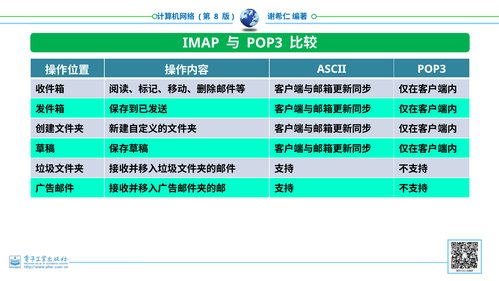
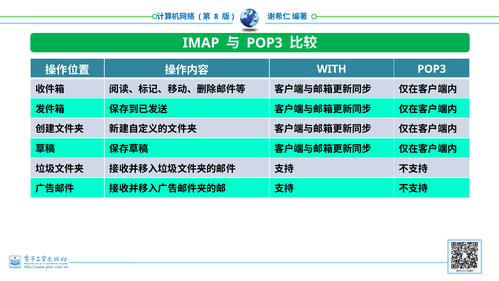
ASCII: ASCII -> WITH
